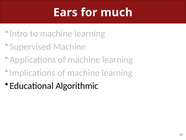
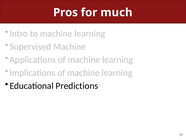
Ears: Ears -> Pros
Algorithmic: Algorithmic -> Predictions
